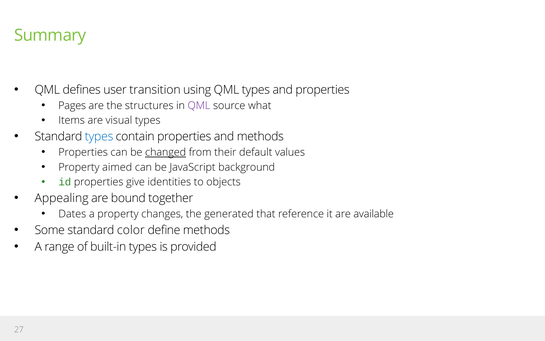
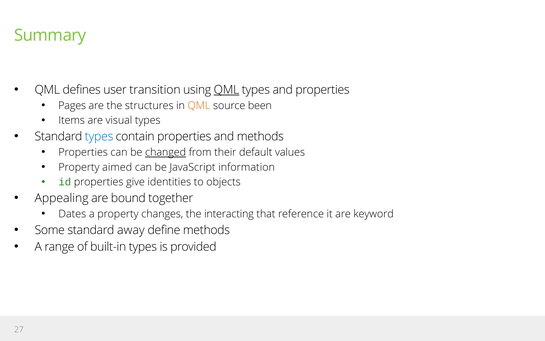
QML at (227, 90) underline: none -> present
QML at (199, 105) colour: purple -> orange
what: what -> been
background: background -> information
generated: generated -> interacting
available: available -> keyword
color: color -> away
